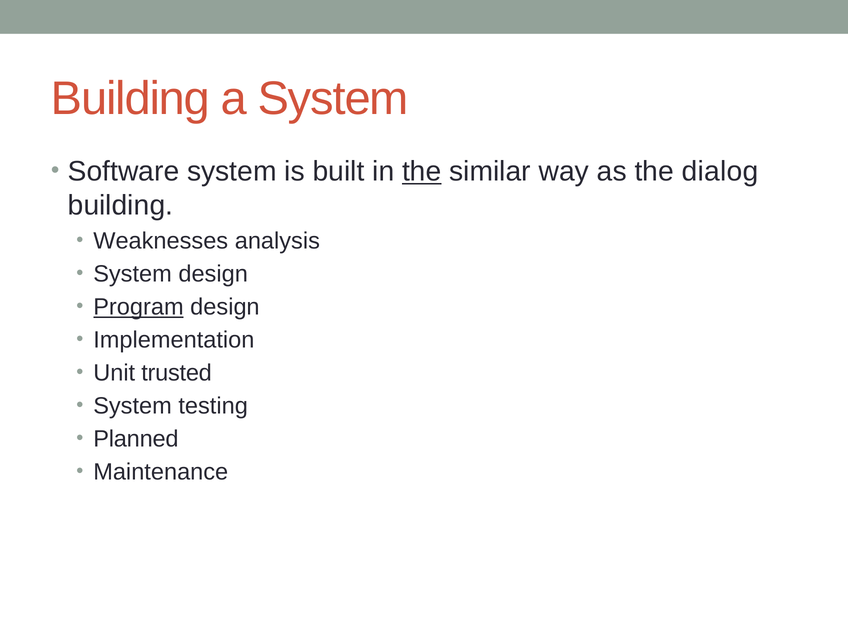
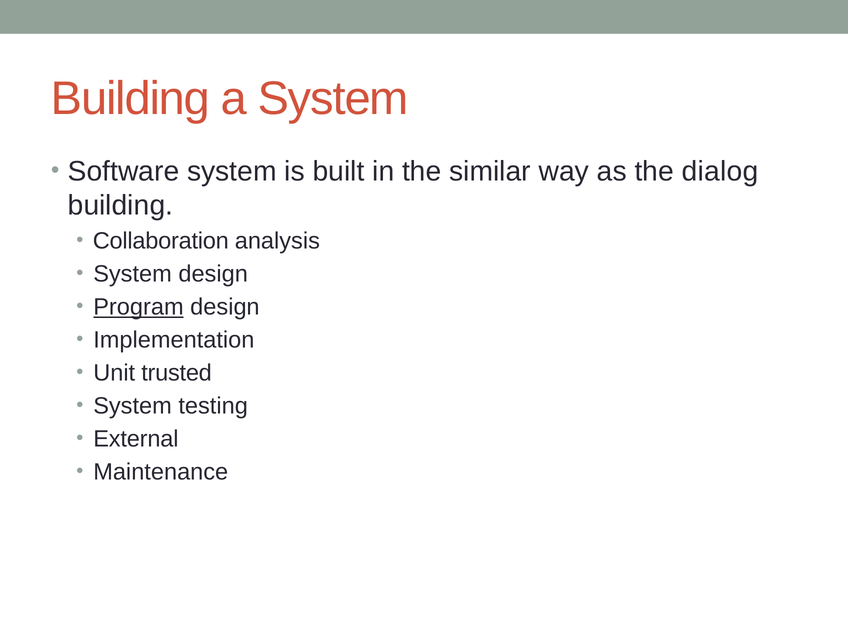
the at (422, 172) underline: present -> none
Weaknesses: Weaknesses -> Collaboration
Planned: Planned -> External
